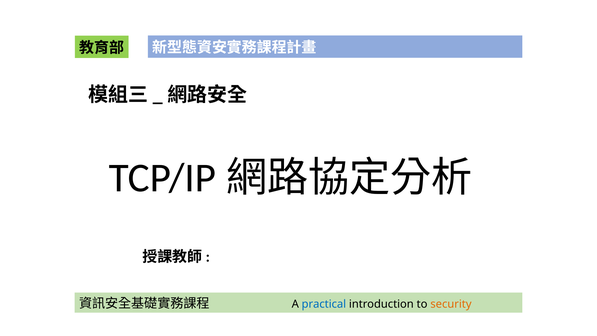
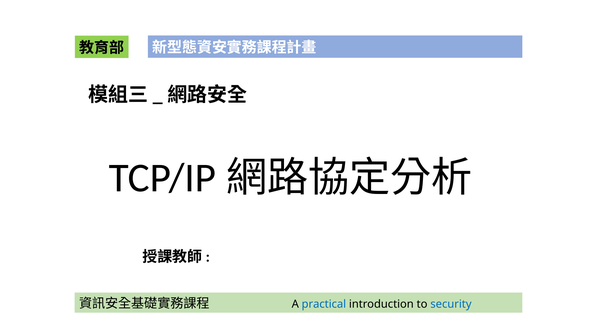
security colour: orange -> blue
